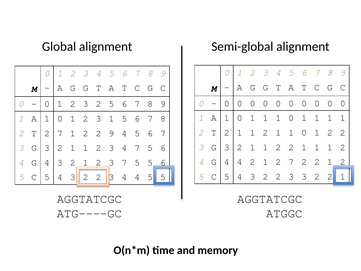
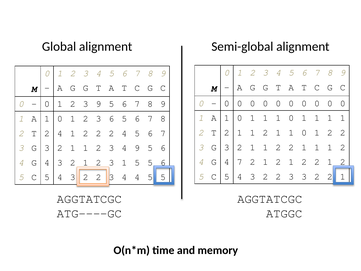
2 3 2: 2 -> 9
3 1: 1 -> 6
T 2 7: 7 -> 4
2 2 9: 9 -> 2
4 7: 7 -> 9
G 4 4: 4 -> 7
2 1 2 7: 7 -> 1
7 at (124, 162): 7 -> 1
